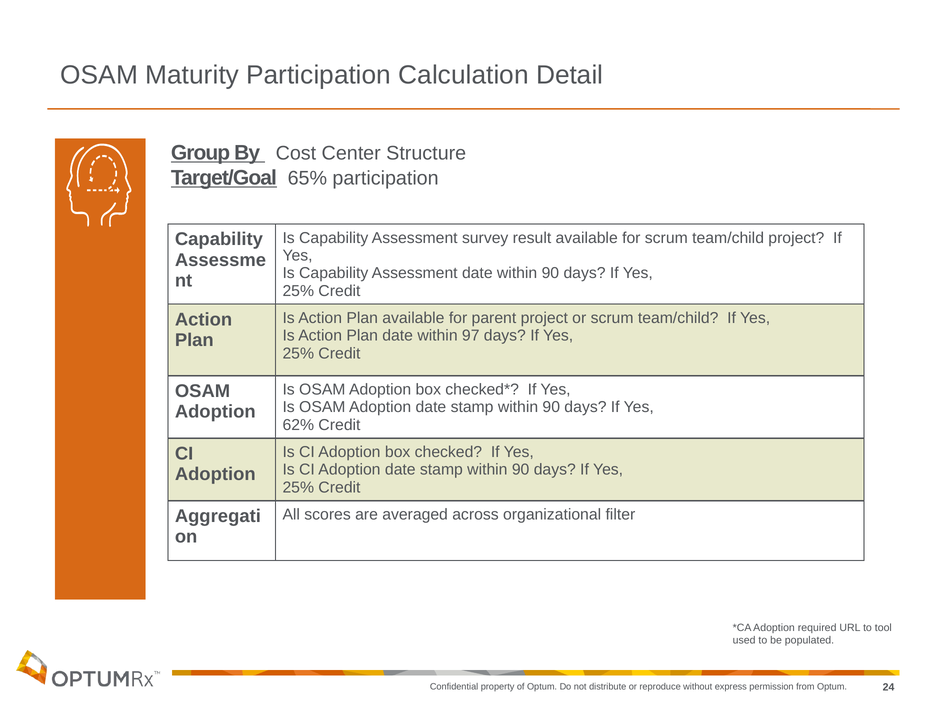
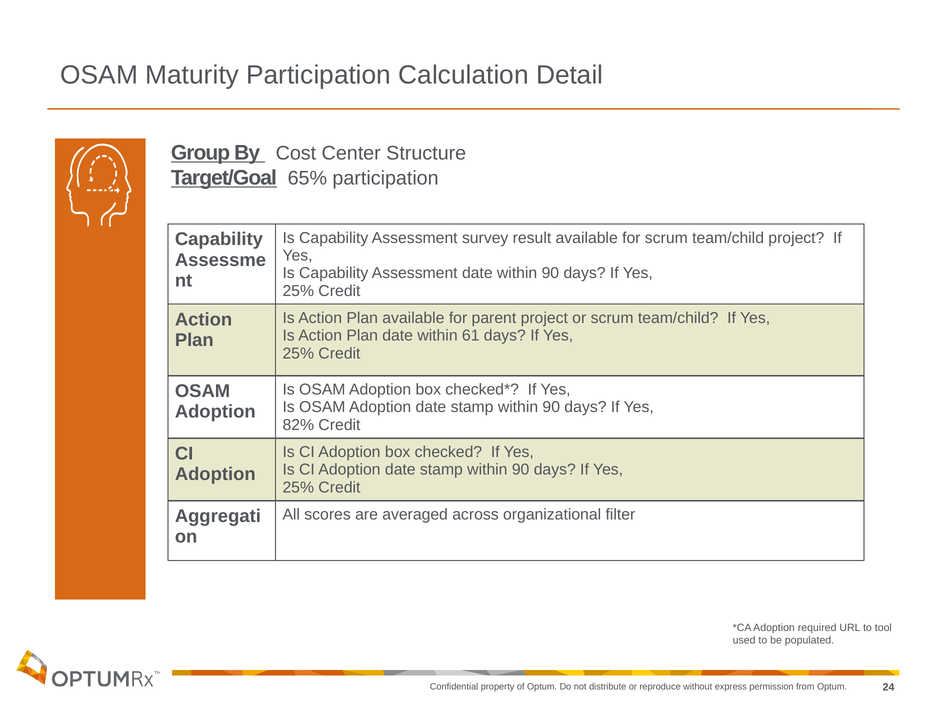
97: 97 -> 61
62%: 62% -> 82%
